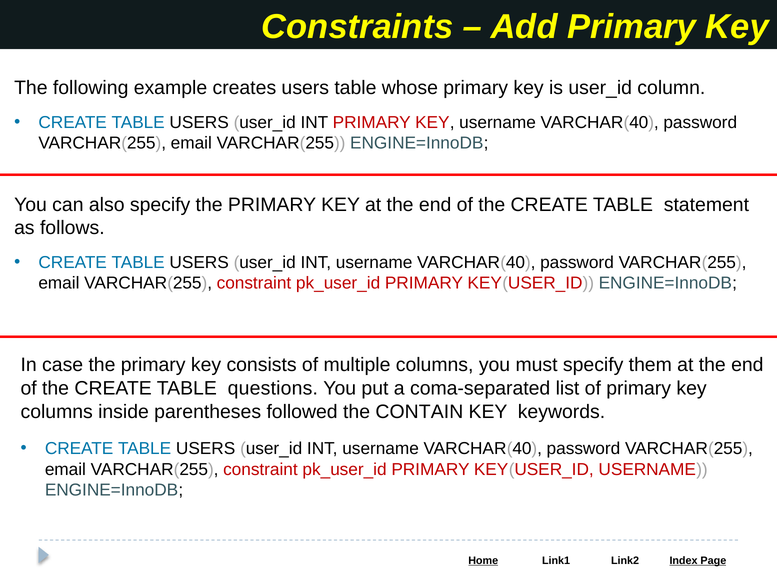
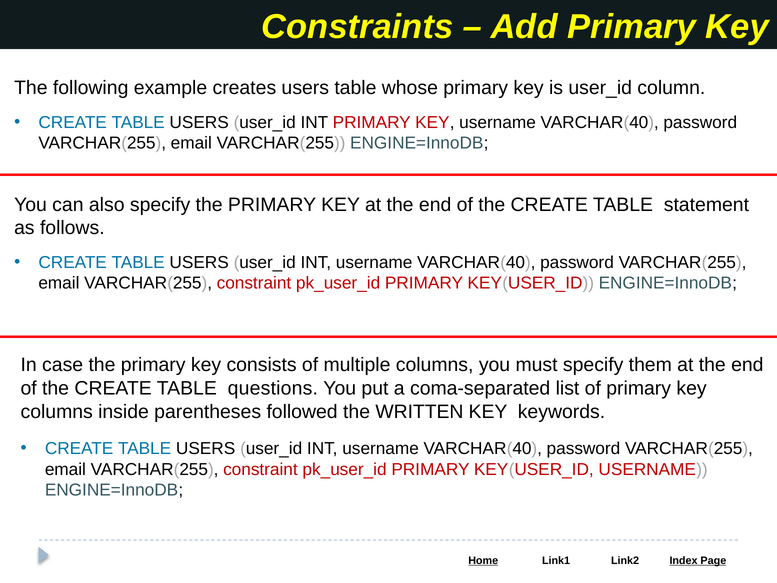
CONTAIN: CONTAIN -> WRITTEN
